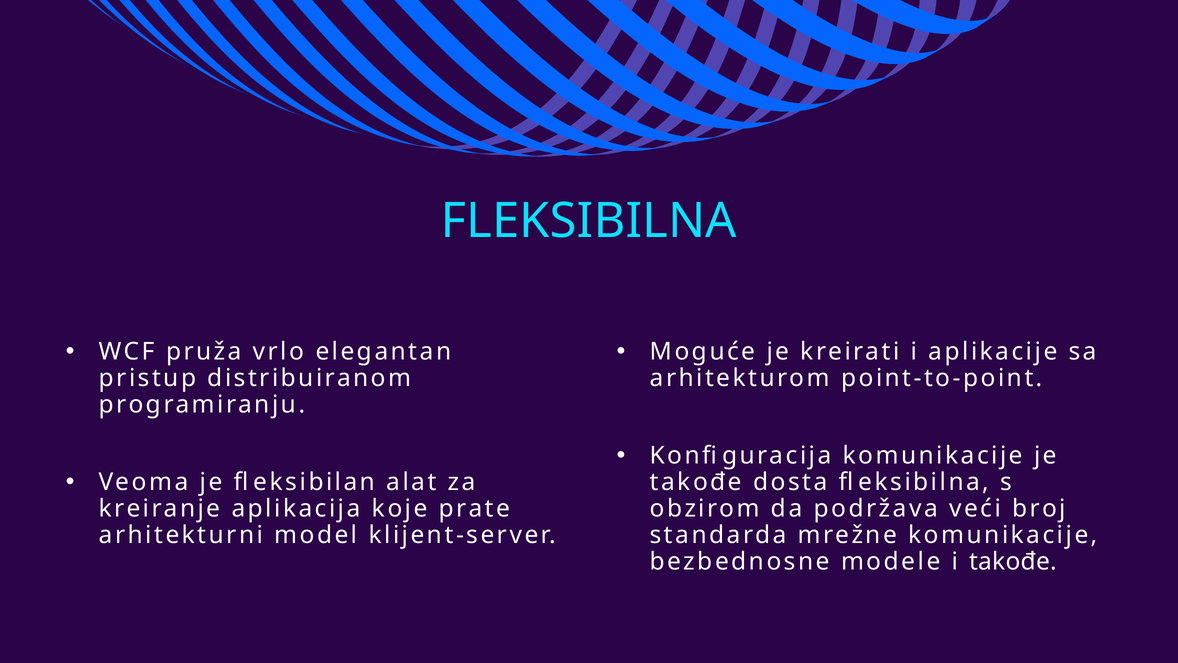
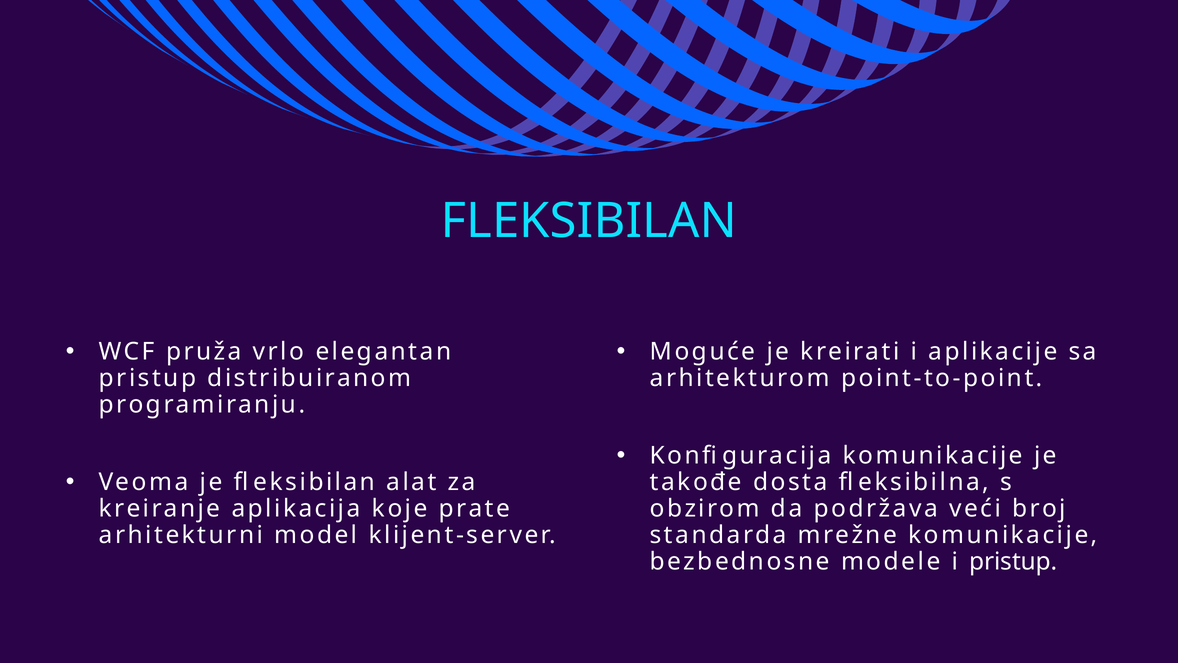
FLEKSIBILNA at (589, 221): FLEKSIBILNA -> FLEKSIBILAN
i takođe: takođe -> pristup
